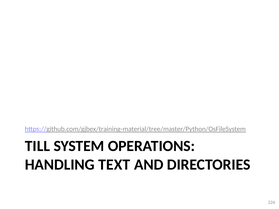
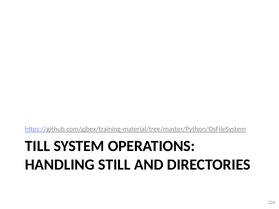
TEXT: TEXT -> STILL
